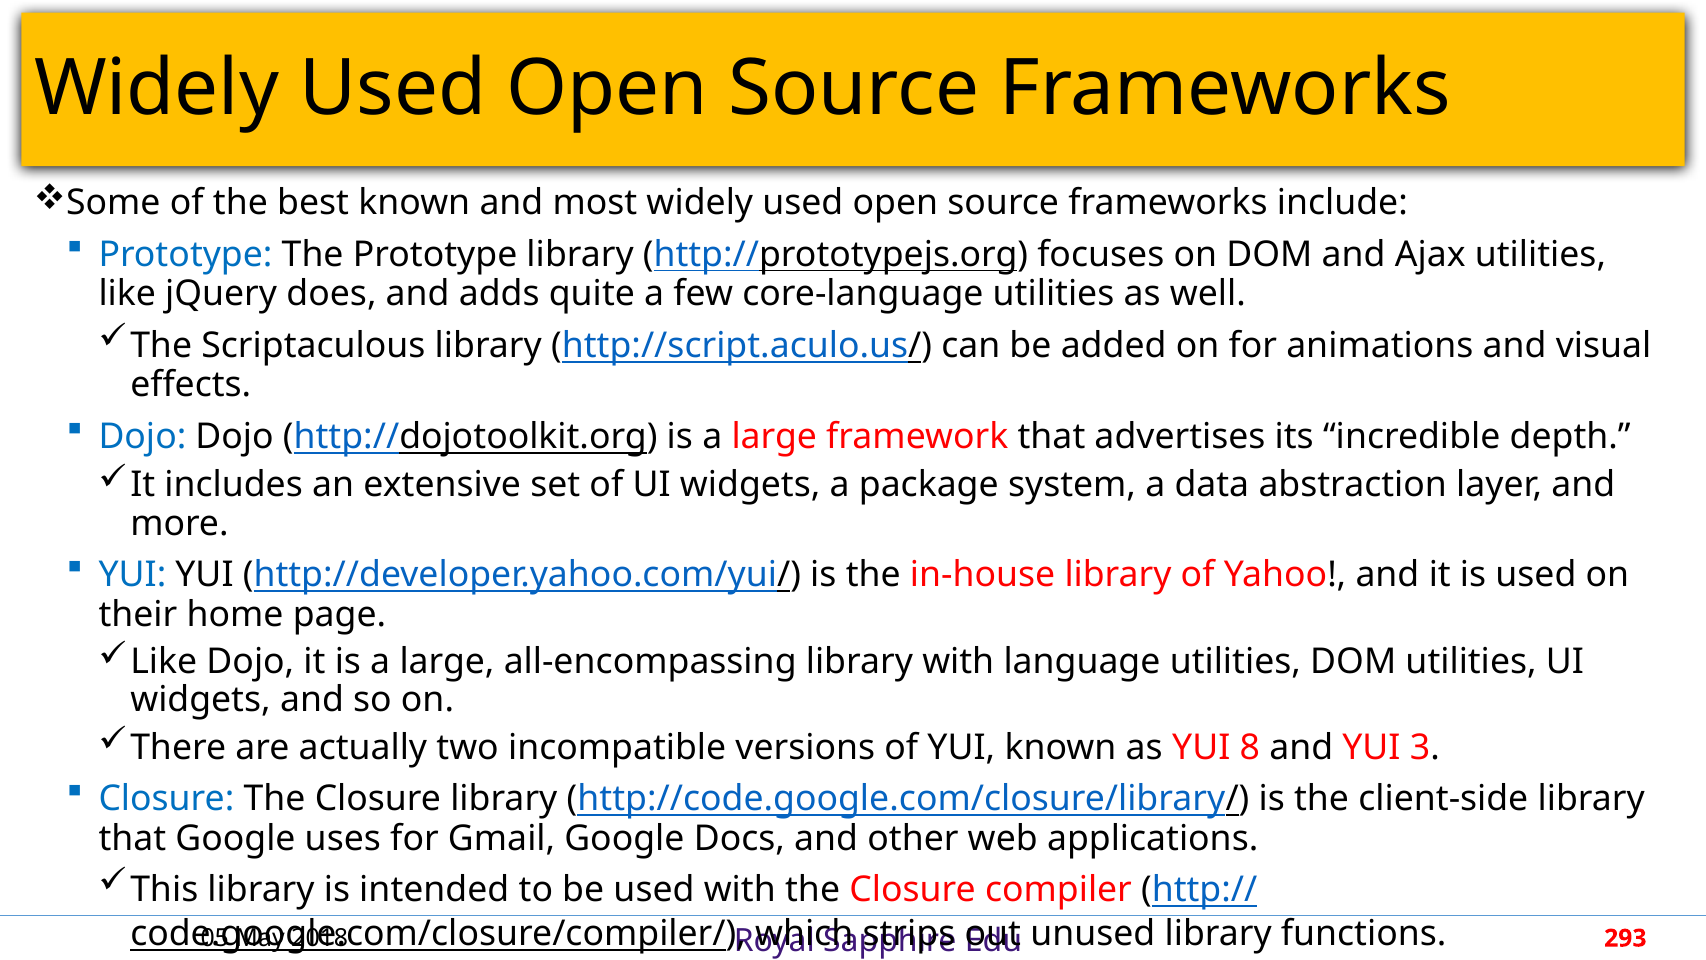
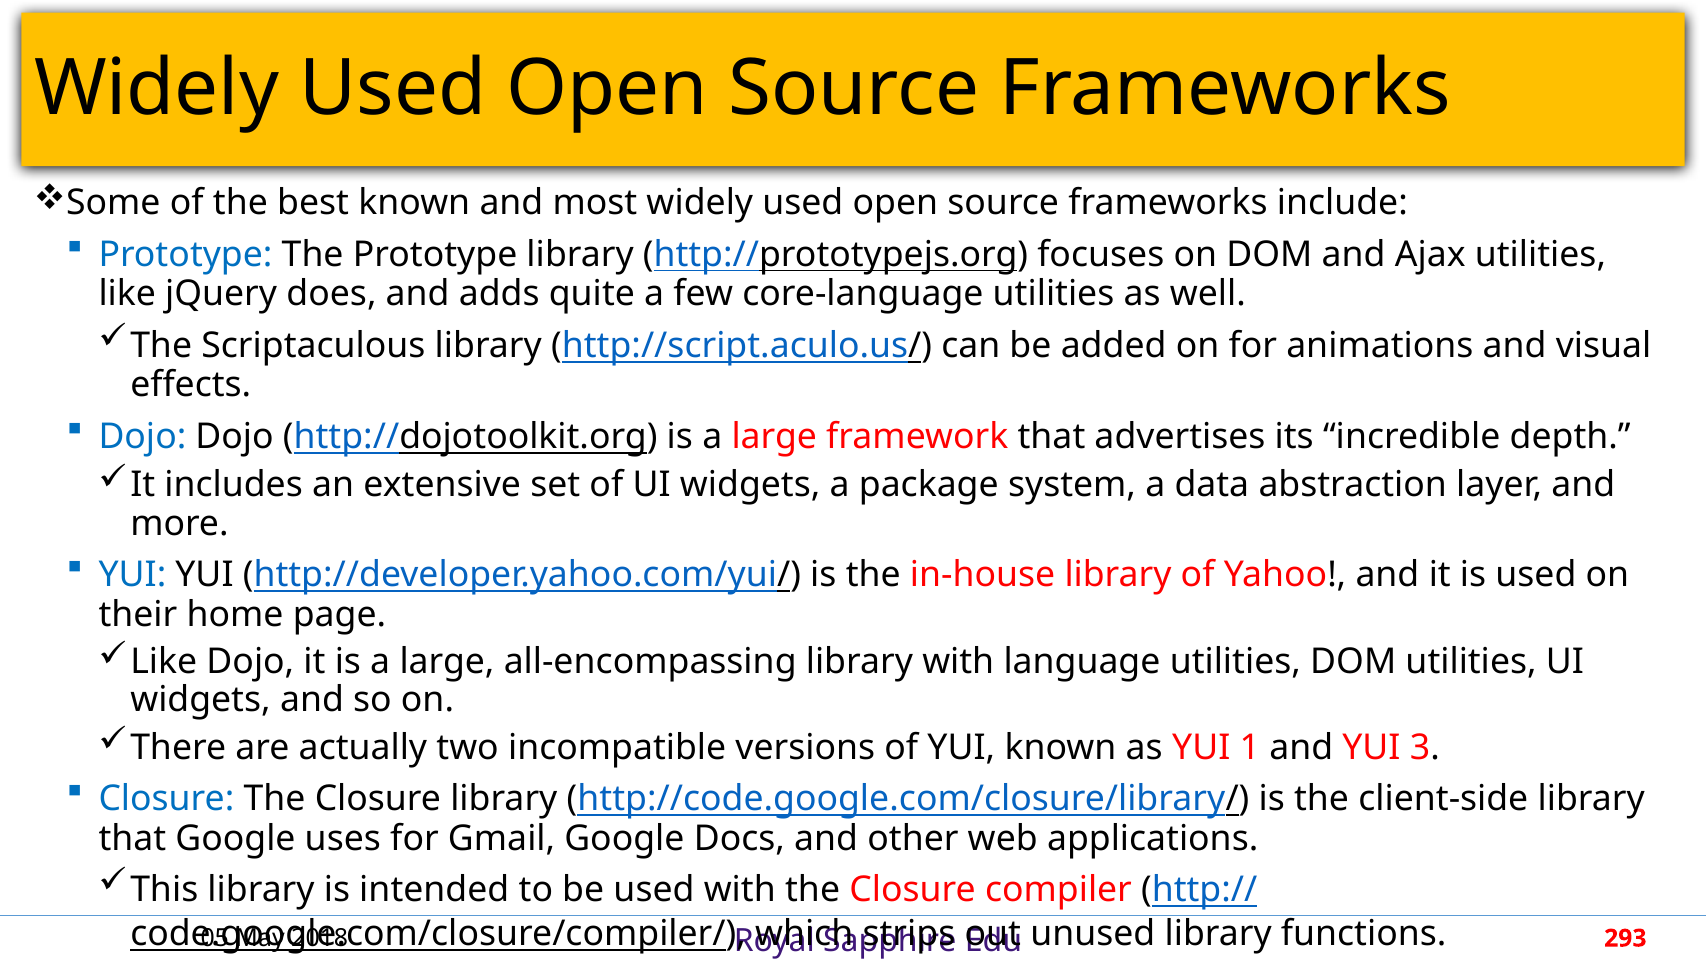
8: 8 -> 1
